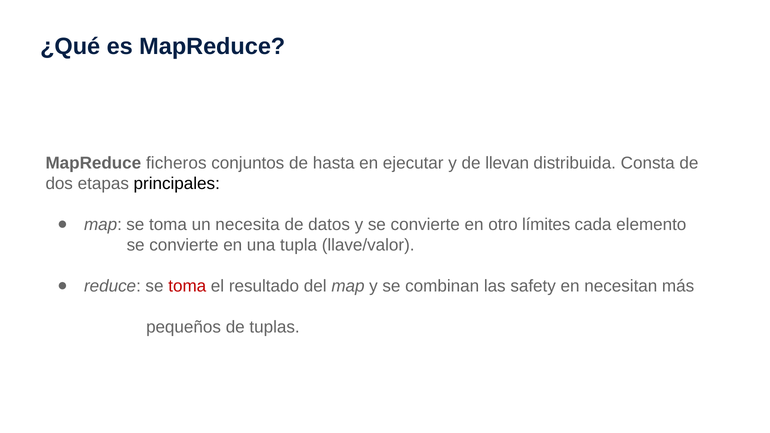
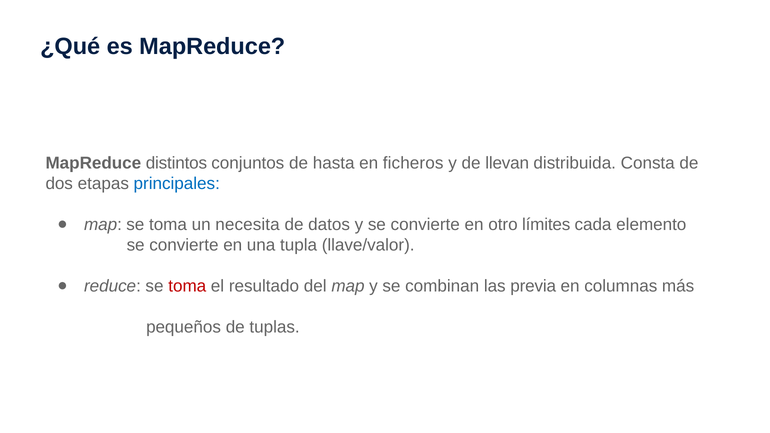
ficheros: ficheros -> distintos
ejecutar: ejecutar -> ficheros
principales colour: black -> blue
safety: safety -> previa
necesitan: necesitan -> columnas
